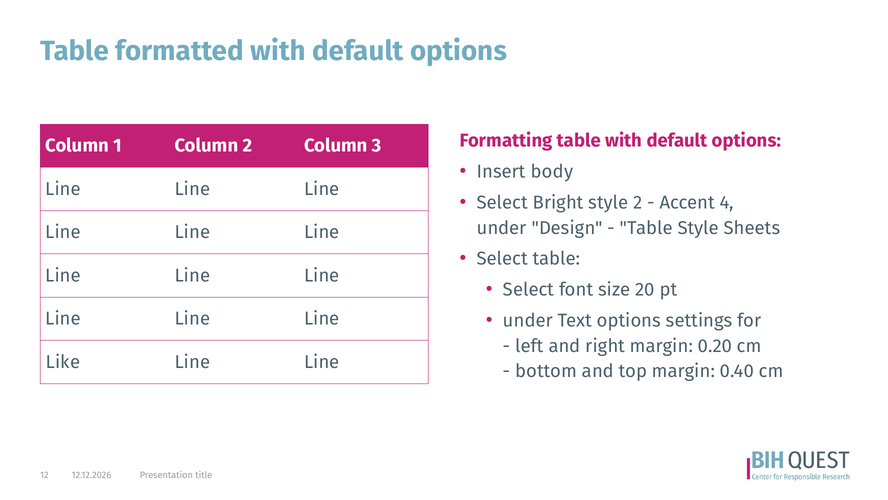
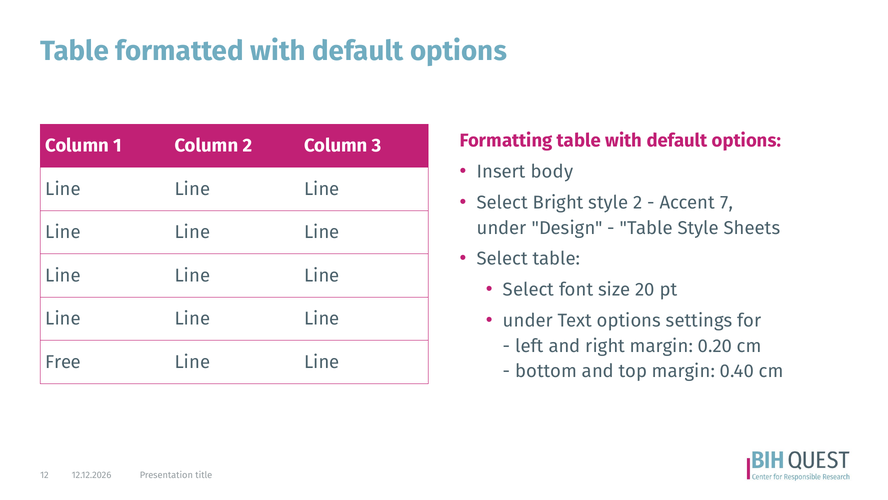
4: 4 -> 7
Like: Like -> Free
